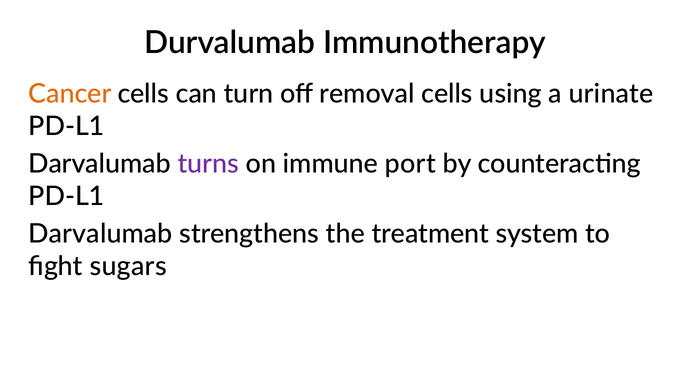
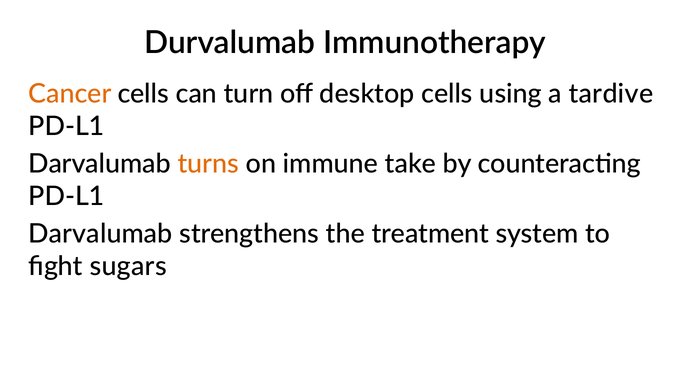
removal: removal -> desktop
urinate: urinate -> tardive
turns colour: purple -> orange
port: port -> take
